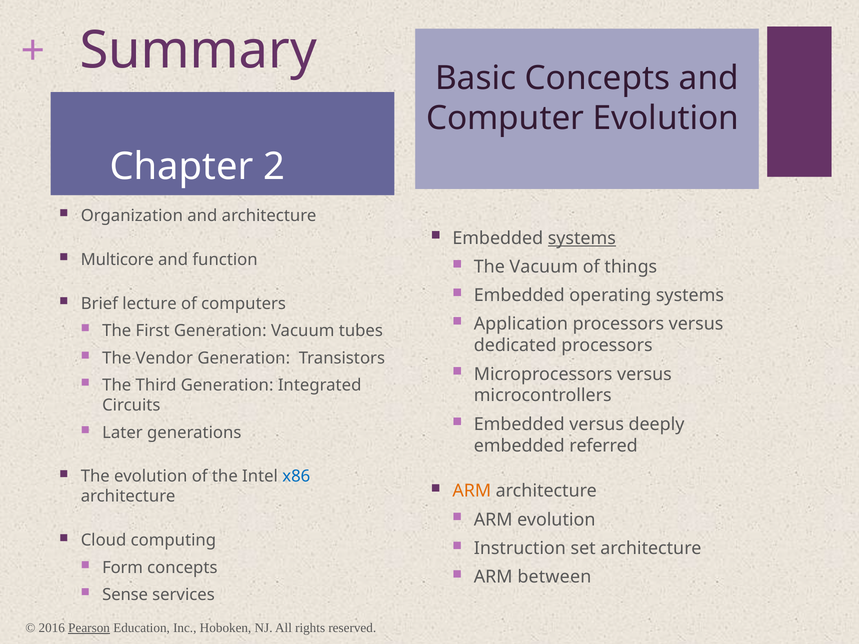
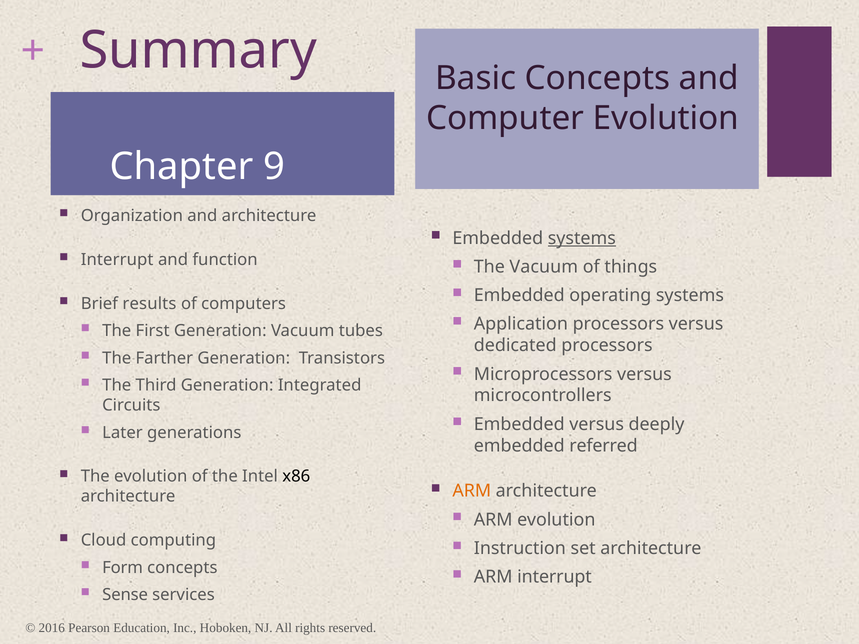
2: 2 -> 9
Multicore at (117, 260): Multicore -> Interrupt
lecture: lecture -> results
Vendor: Vendor -> Farther
x86 colour: blue -> black
ARM between: between -> interrupt
Pearson underline: present -> none
